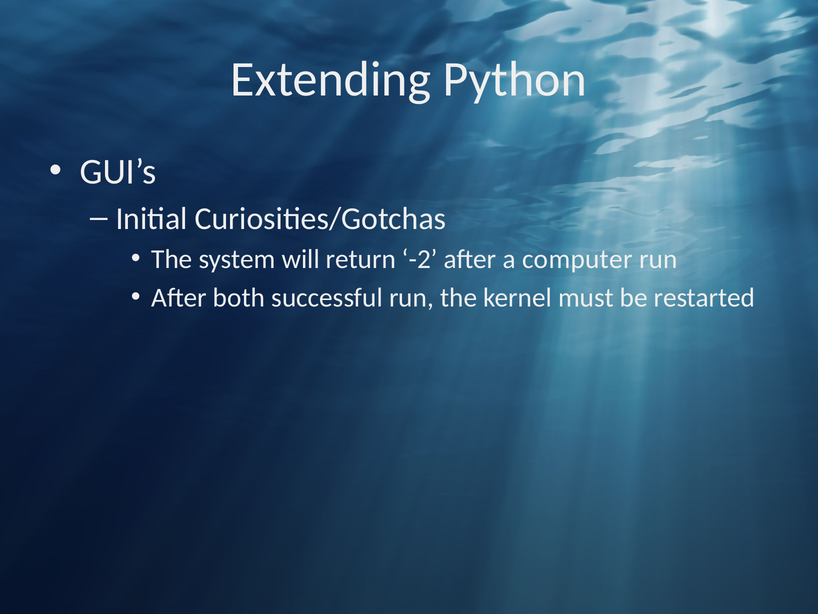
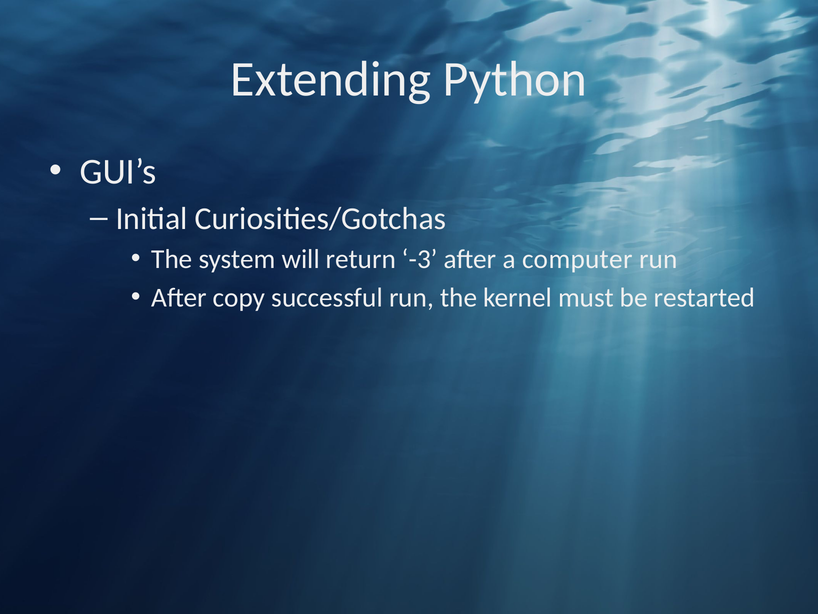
-2: -2 -> -3
both: both -> copy
